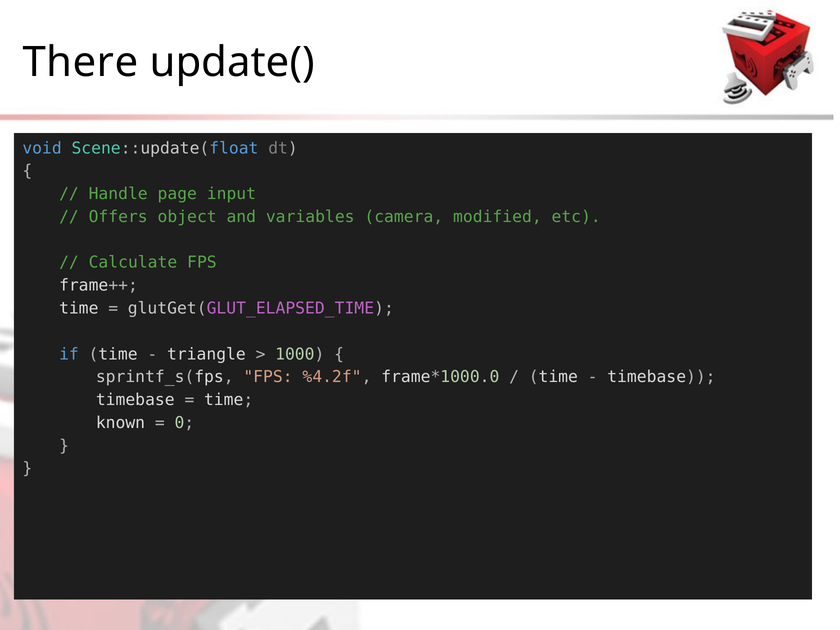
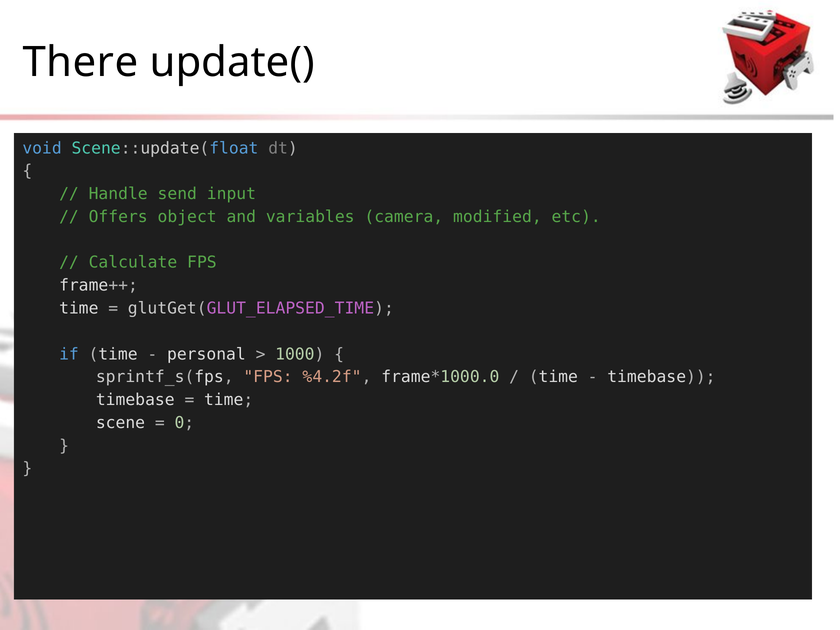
page: page -> send
triangle: triangle -> personal
known: known -> scene
